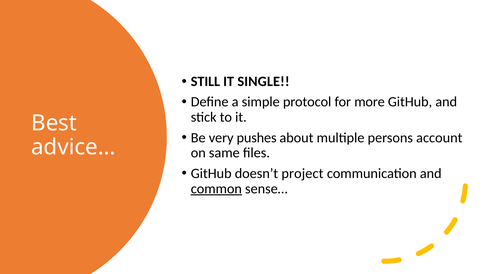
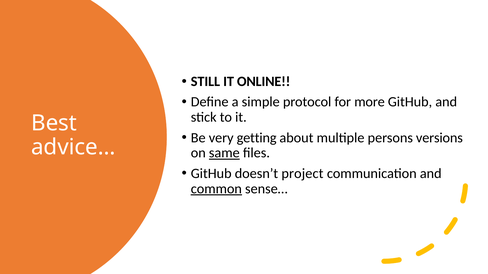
SINGLE: SINGLE -> ONLINE
pushes: pushes -> getting
account: account -> versions
same underline: none -> present
